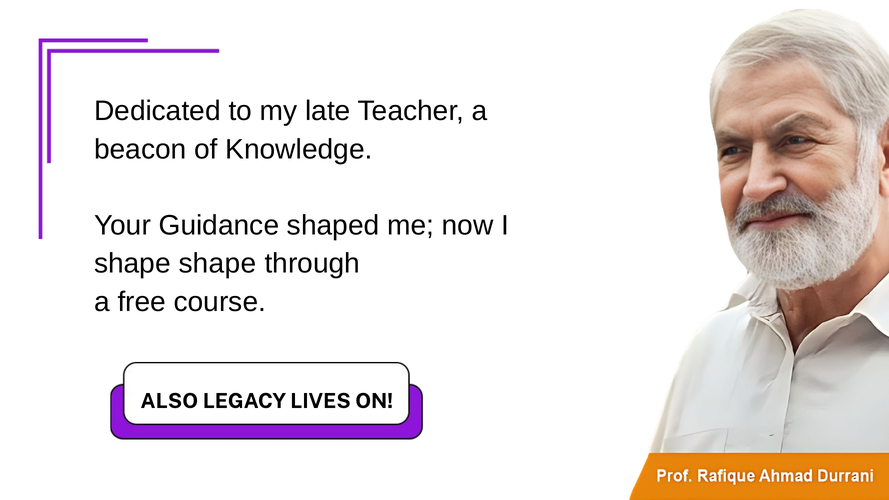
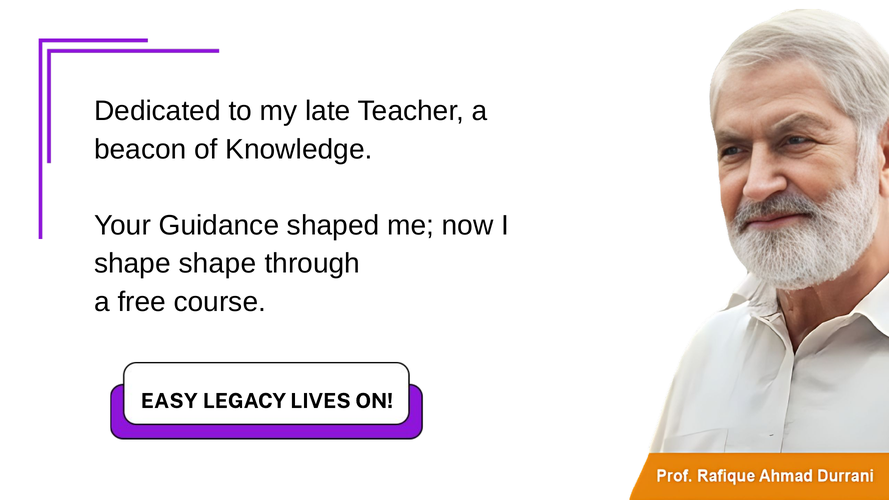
ALSO: ALSO -> EASY
